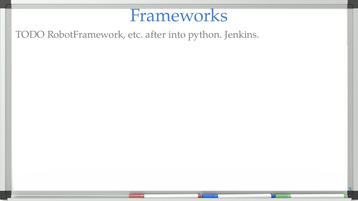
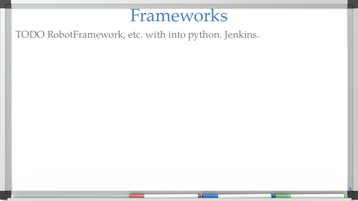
after: after -> with
